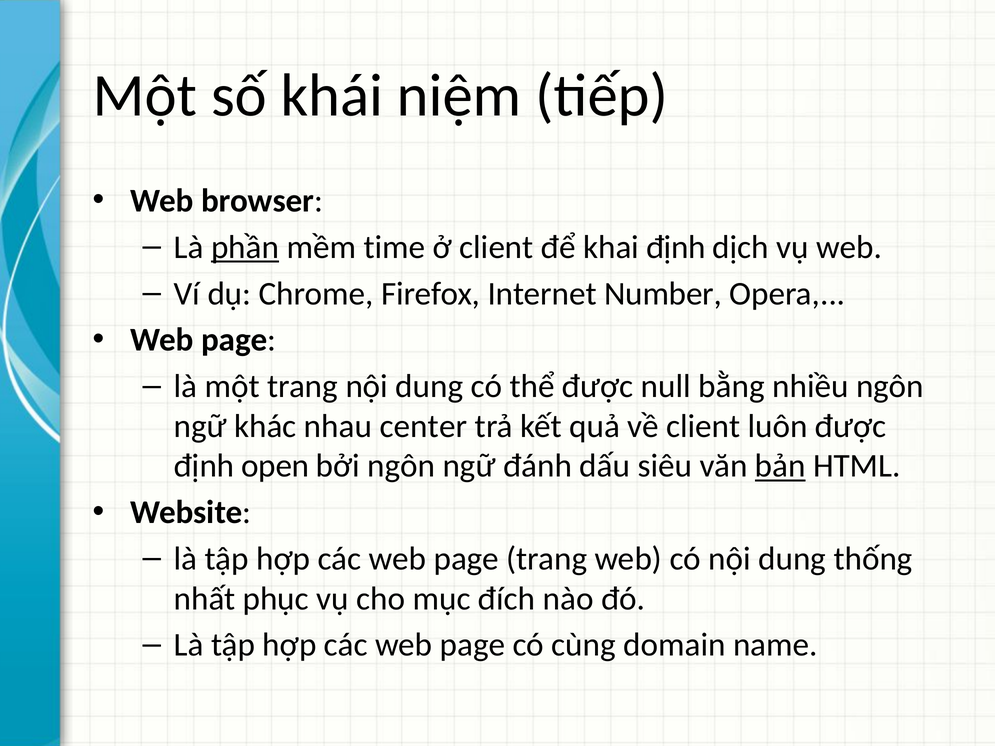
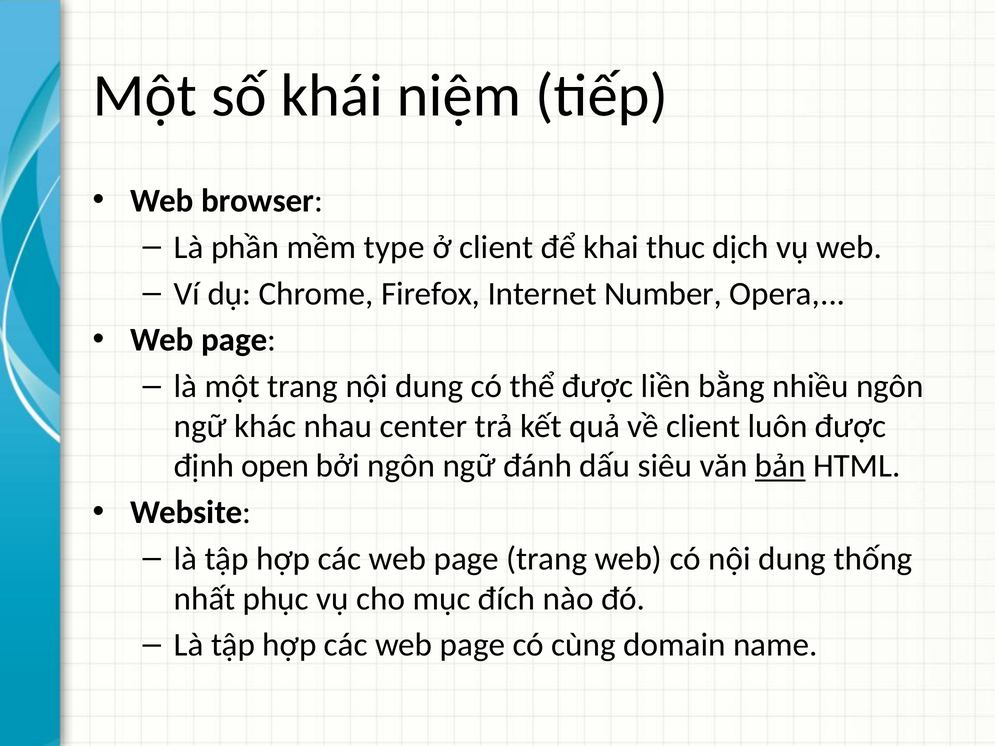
phần underline: present -> none
time: time -> type
khai định: định -> thuc
null: null -> liền
